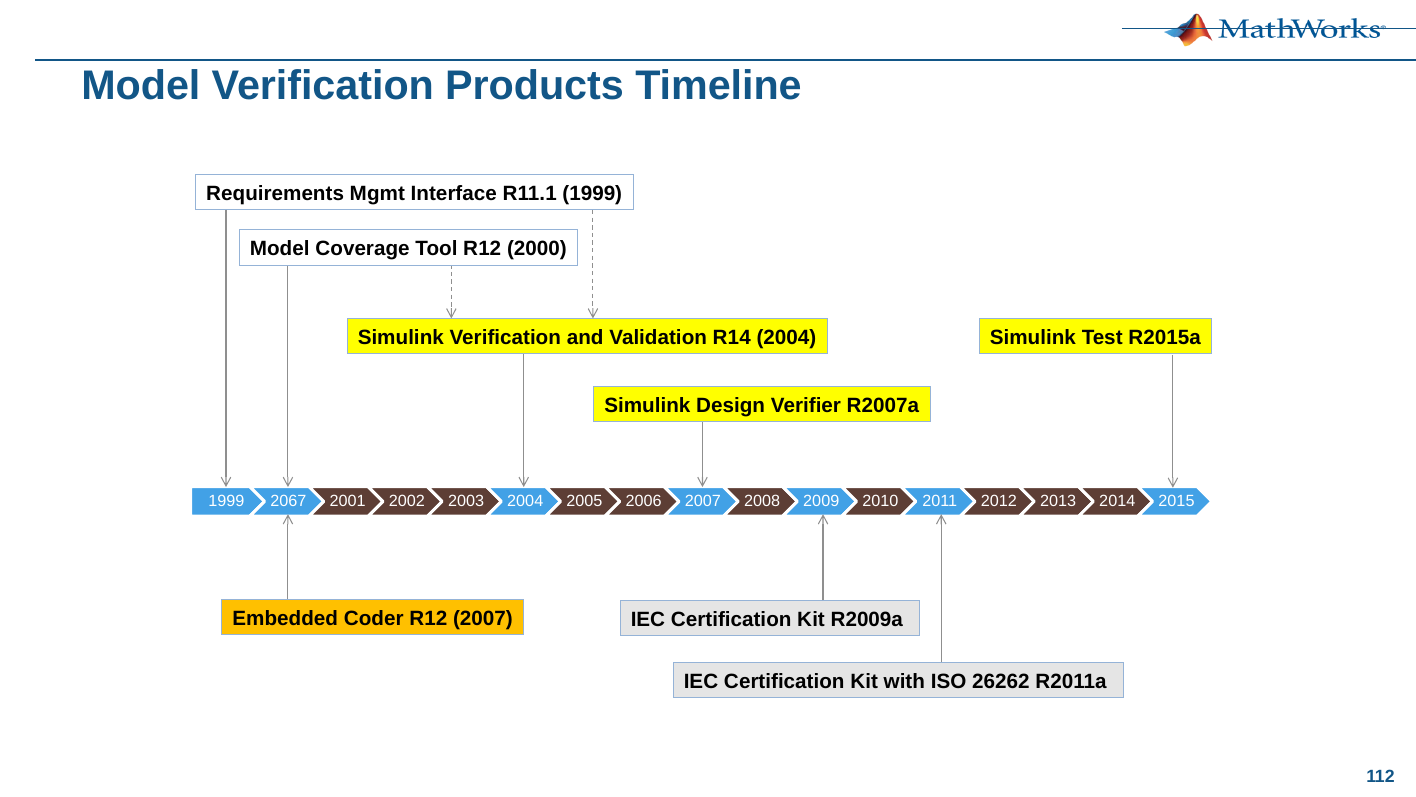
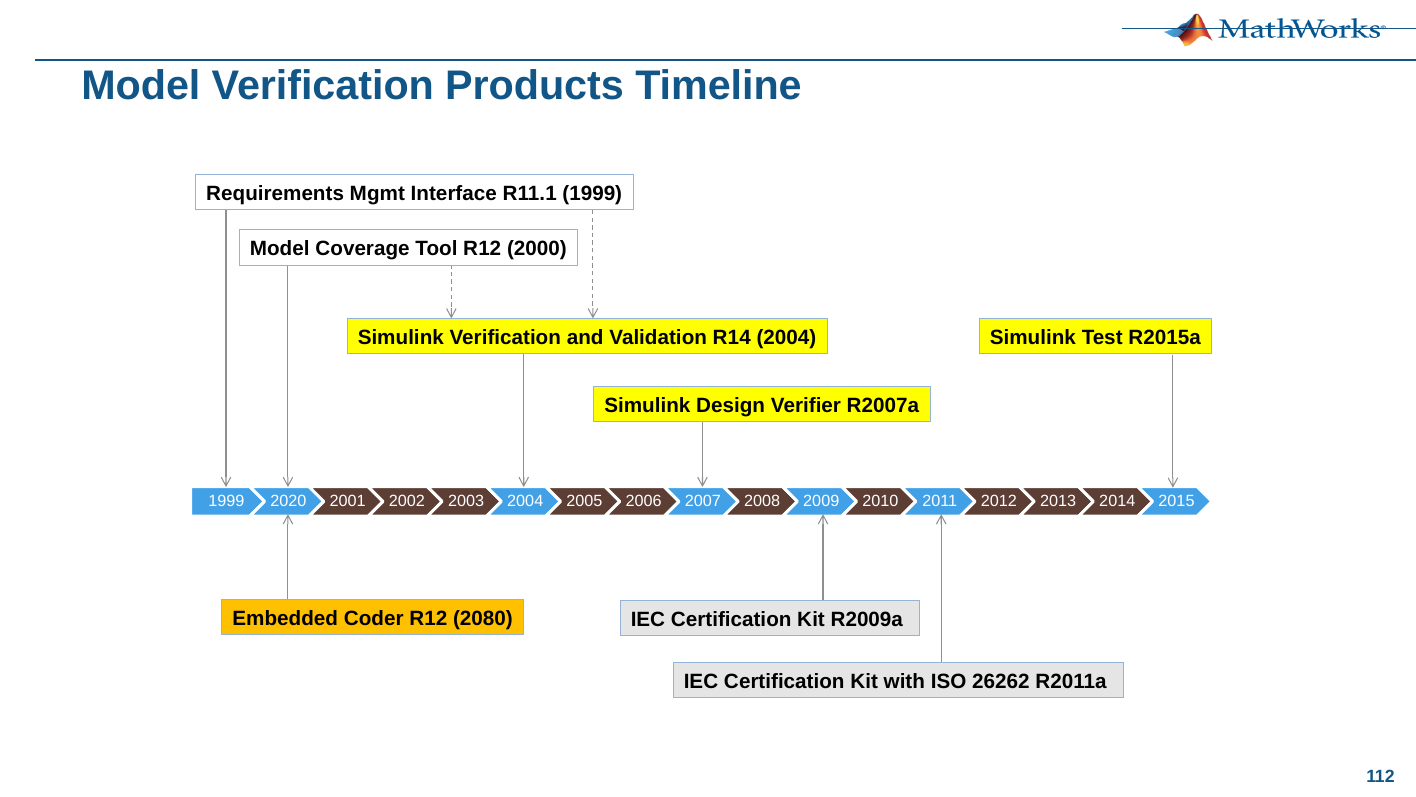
2067: 2067 -> 2020
R12 2007: 2007 -> 2080
